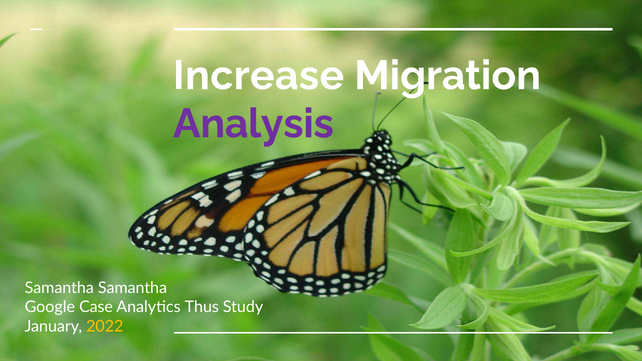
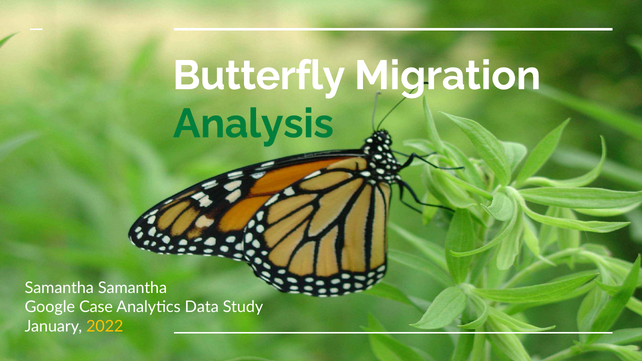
Increase: Increase -> Butterfly
Analysis colour: purple -> green
Thus: Thus -> Data
